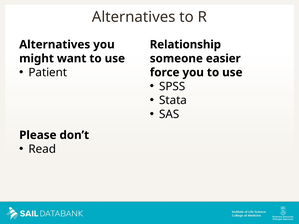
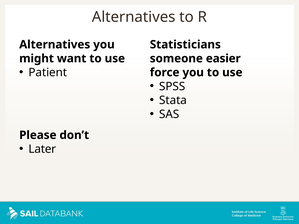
Relationship: Relationship -> Statisticians
Read: Read -> Later
